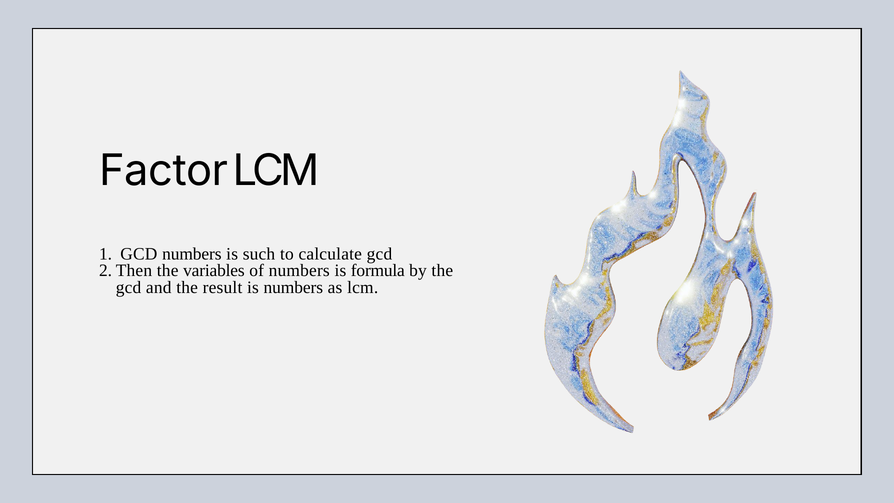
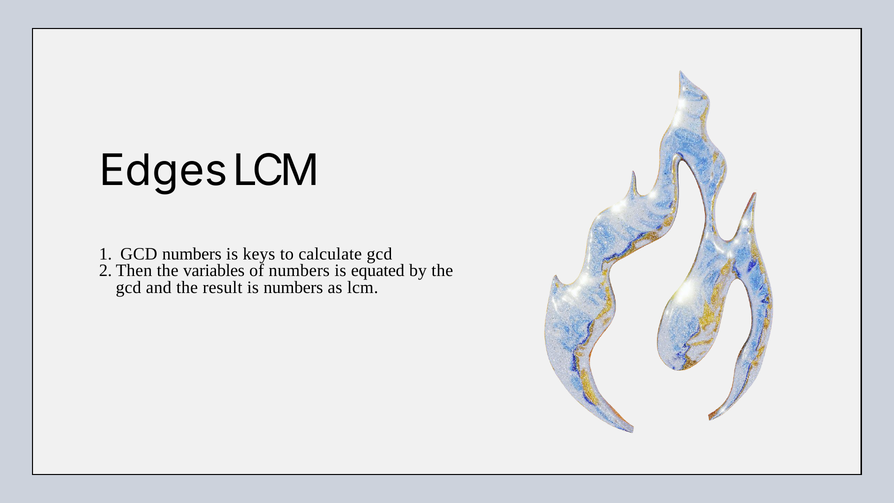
Factor: Factor -> Edges
such: such -> keys
formula: formula -> equated
